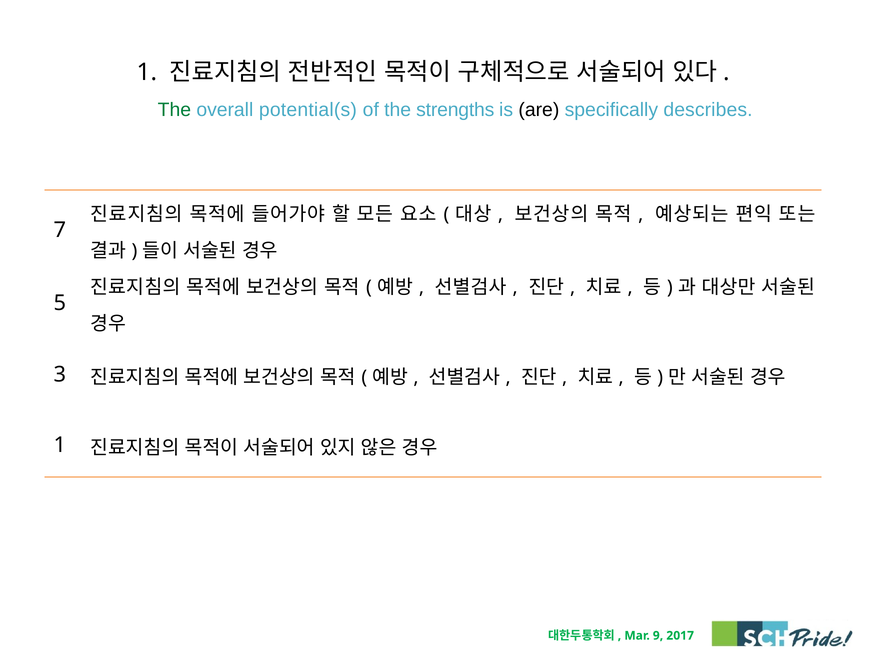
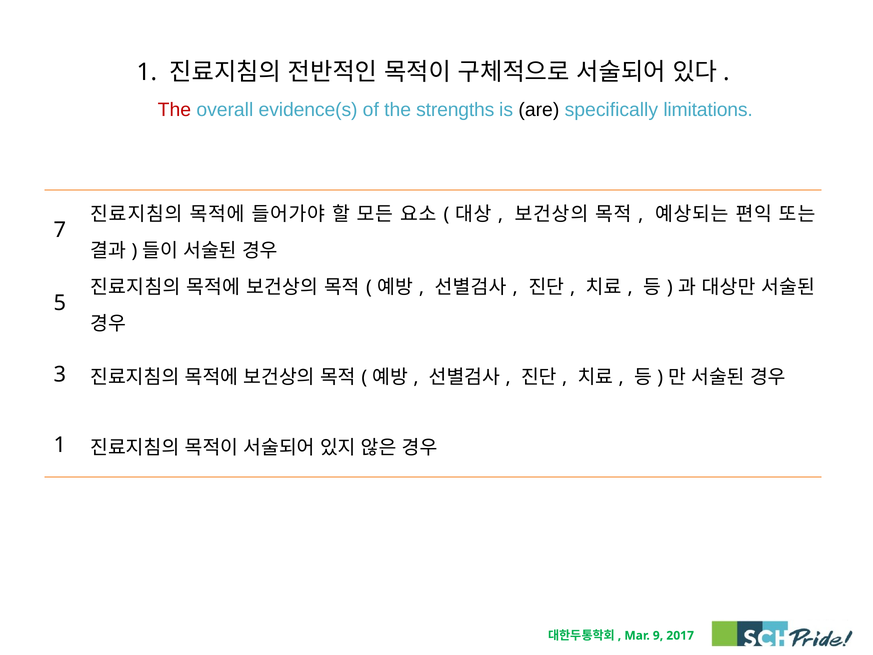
The at (174, 110) colour: green -> red
potential(s: potential(s -> evidence(s
describes: describes -> limitations
